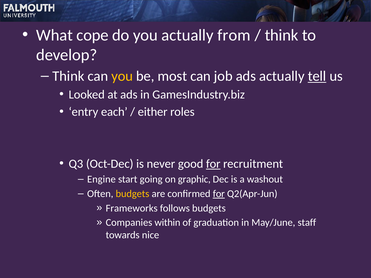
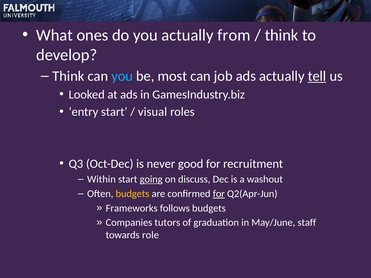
cope: cope -> ones
you at (122, 76) colour: yellow -> light blue
entry each: each -> start
either: either -> visual
for at (213, 164) underline: present -> none
Engine: Engine -> Within
going underline: none -> present
graphic: graphic -> discuss
within: within -> tutors
nice: nice -> role
